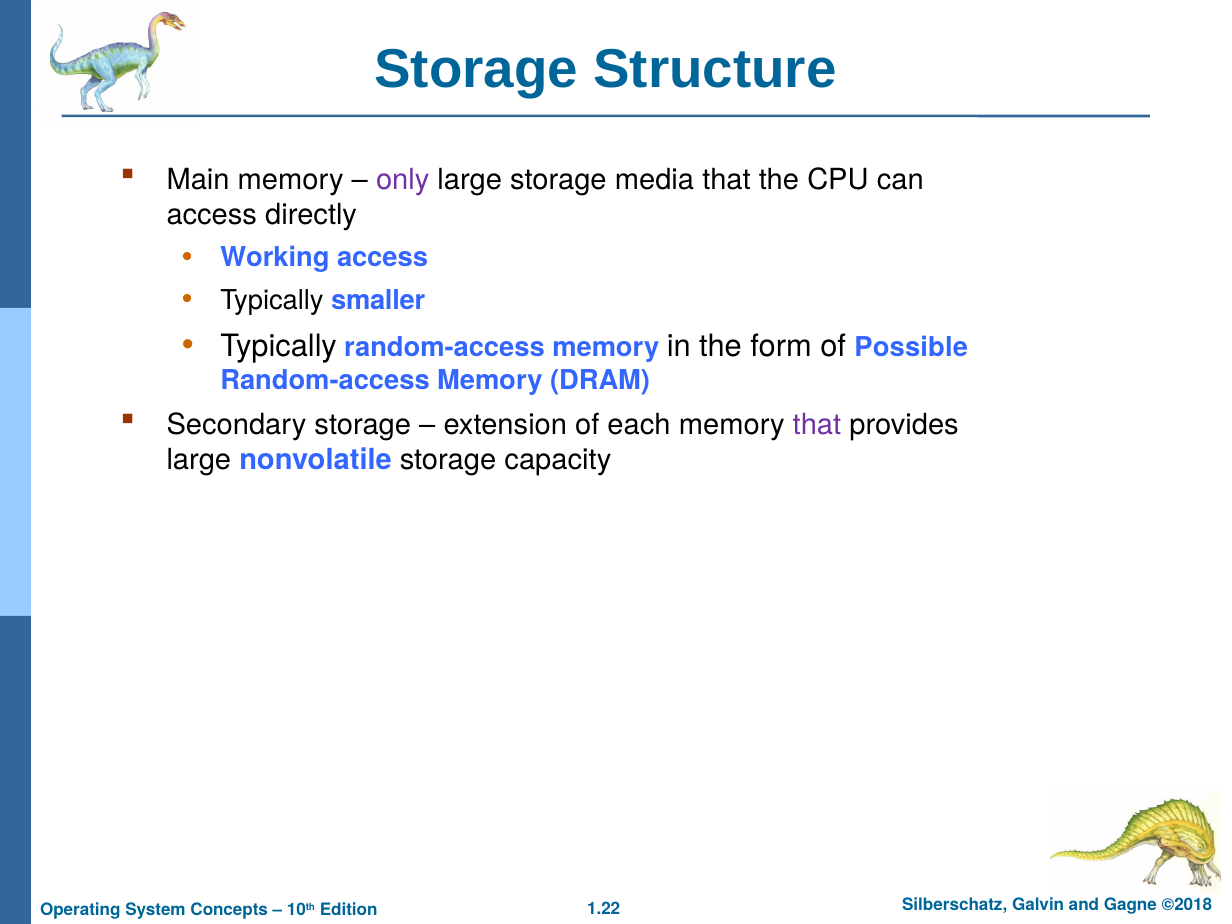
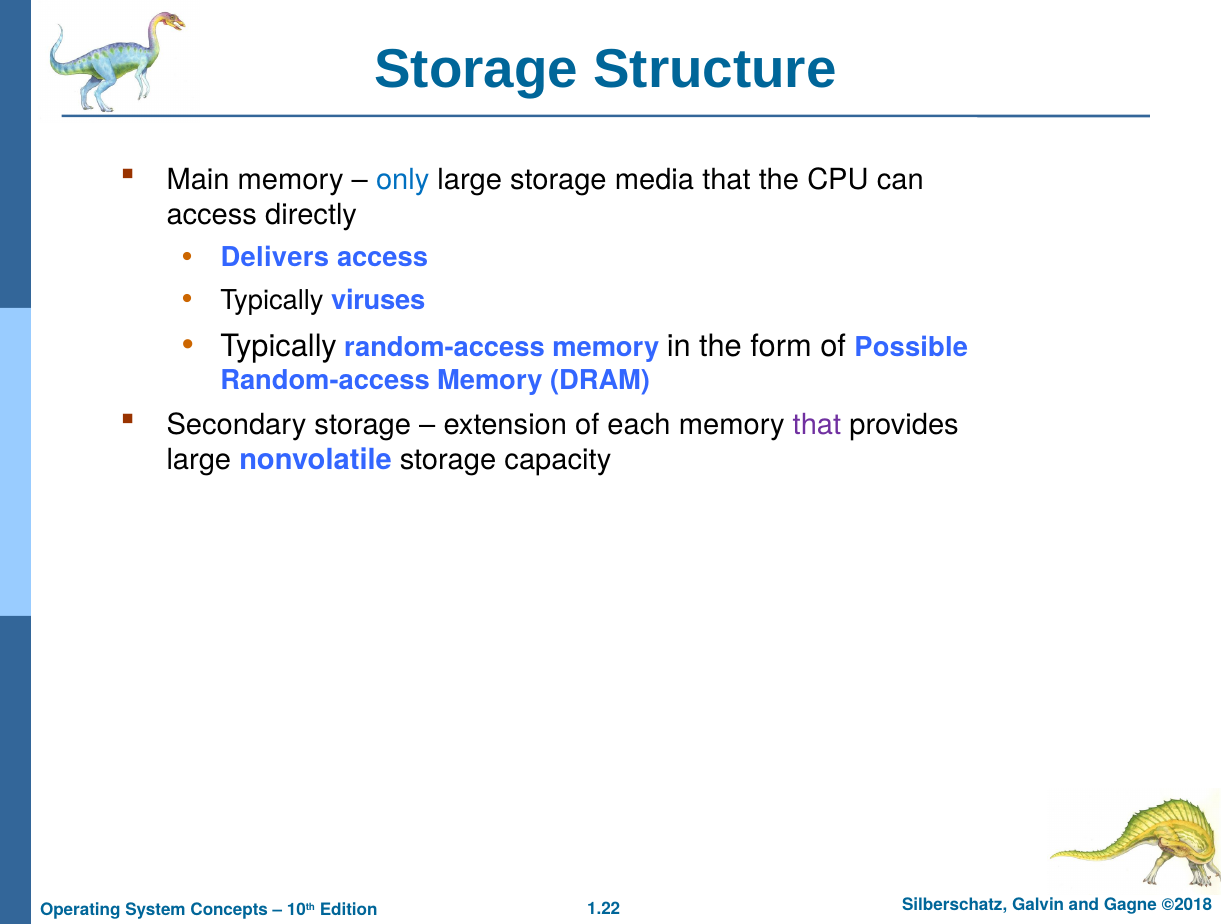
only colour: purple -> blue
Working: Working -> Delivers
smaller: smaller -> viruses
